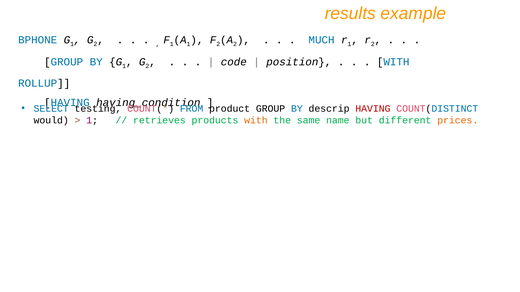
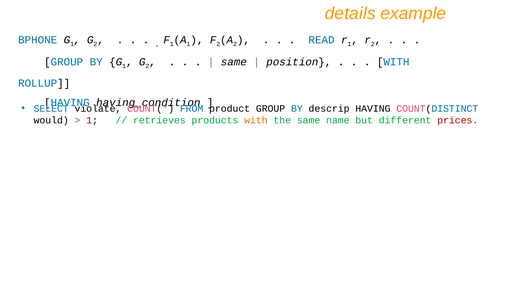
results: results -> details
MUCH: MUCH -> READ
code at (234, 62): code -> same
testing: testing -> violate
HAVING at (373, 109) colour: red -> black
prices colour: orange -> red
